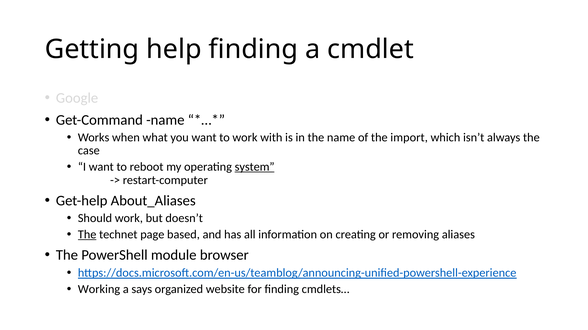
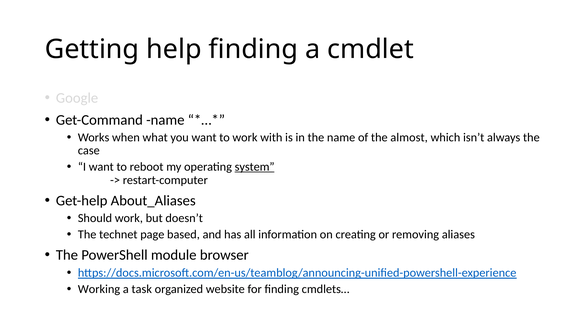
import: import -> almost
The at (87, 235) underline: present -> none
says: says -> task
